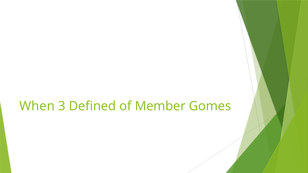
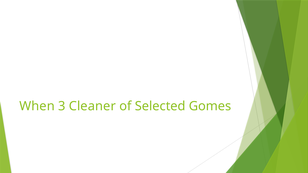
Defined: Defined -> Cleaner
Member: Member -> Selected
